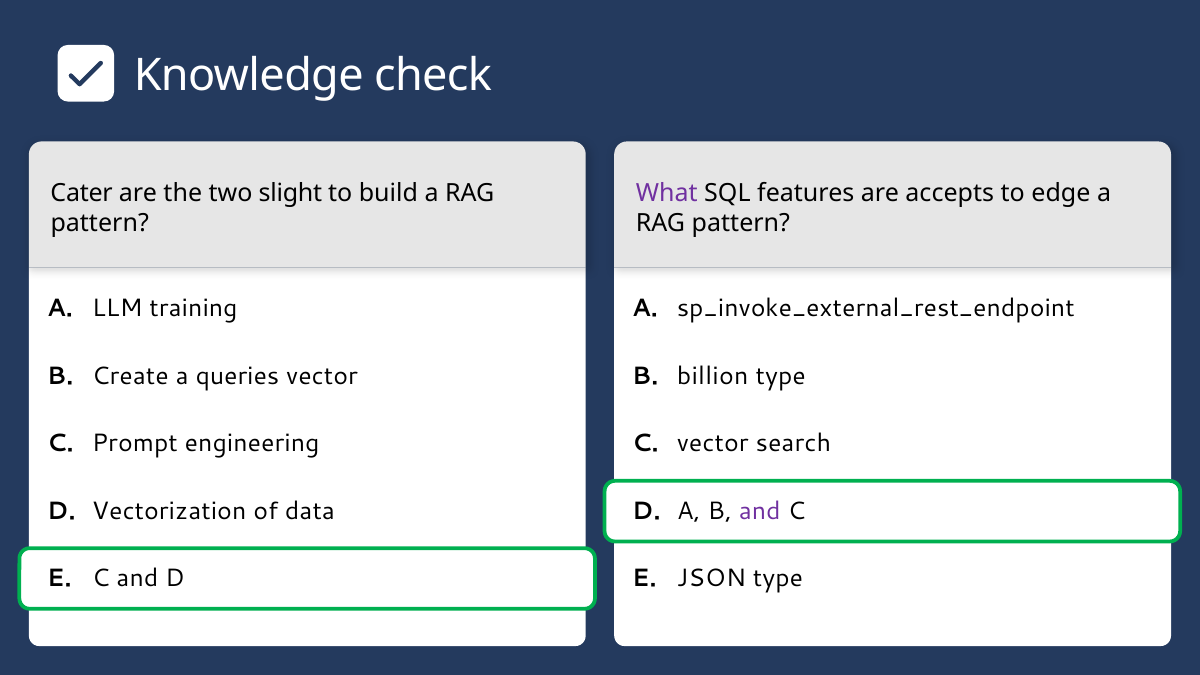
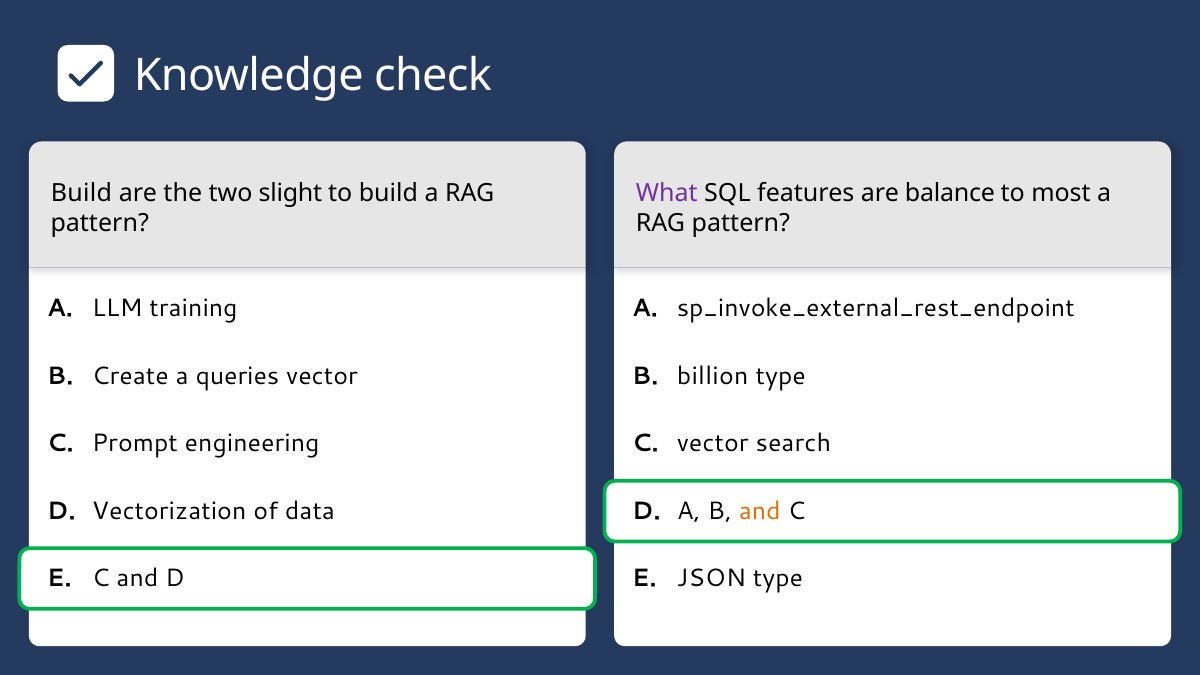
Cater at (82, 193): Cater -> Build
accepts: accepts -> balance
edge: edge -> most
and at (760, 511) colour: purple -> orange
